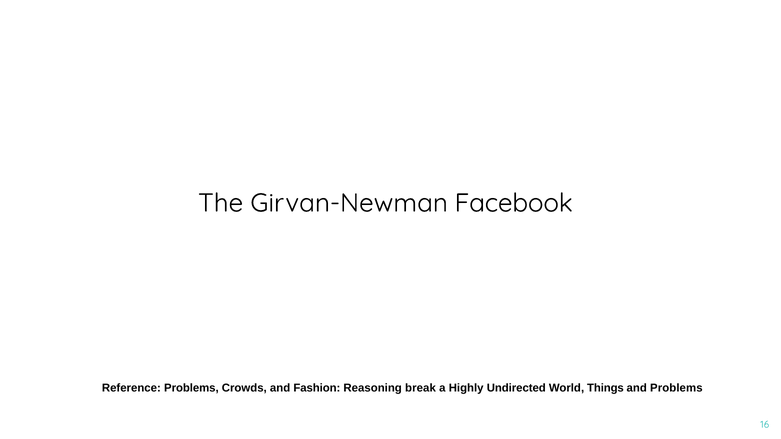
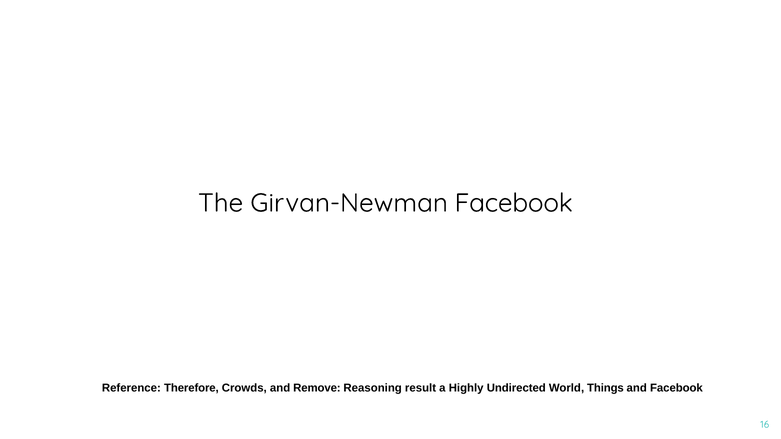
Reference Problems: Problems -> Therefore
Fashion: Fashion -> Remove
break: break -> result
and Problems: Problems -> Facebook
